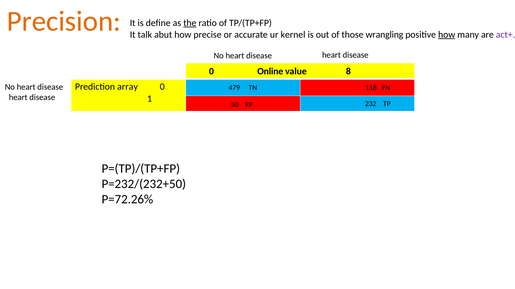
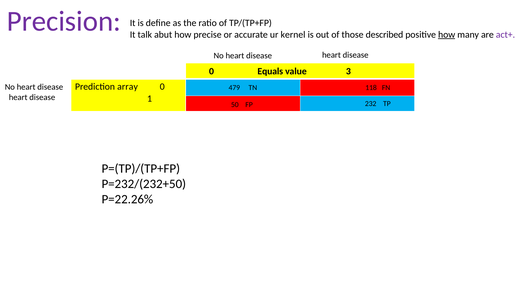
Precision colour: orange -> purple
the underline: present -> none
wrangling: wrangling -> described
Online: Online -> Equals
8: 8 -> 3
P=72.26%: P=72.26% -> P=22.26%
